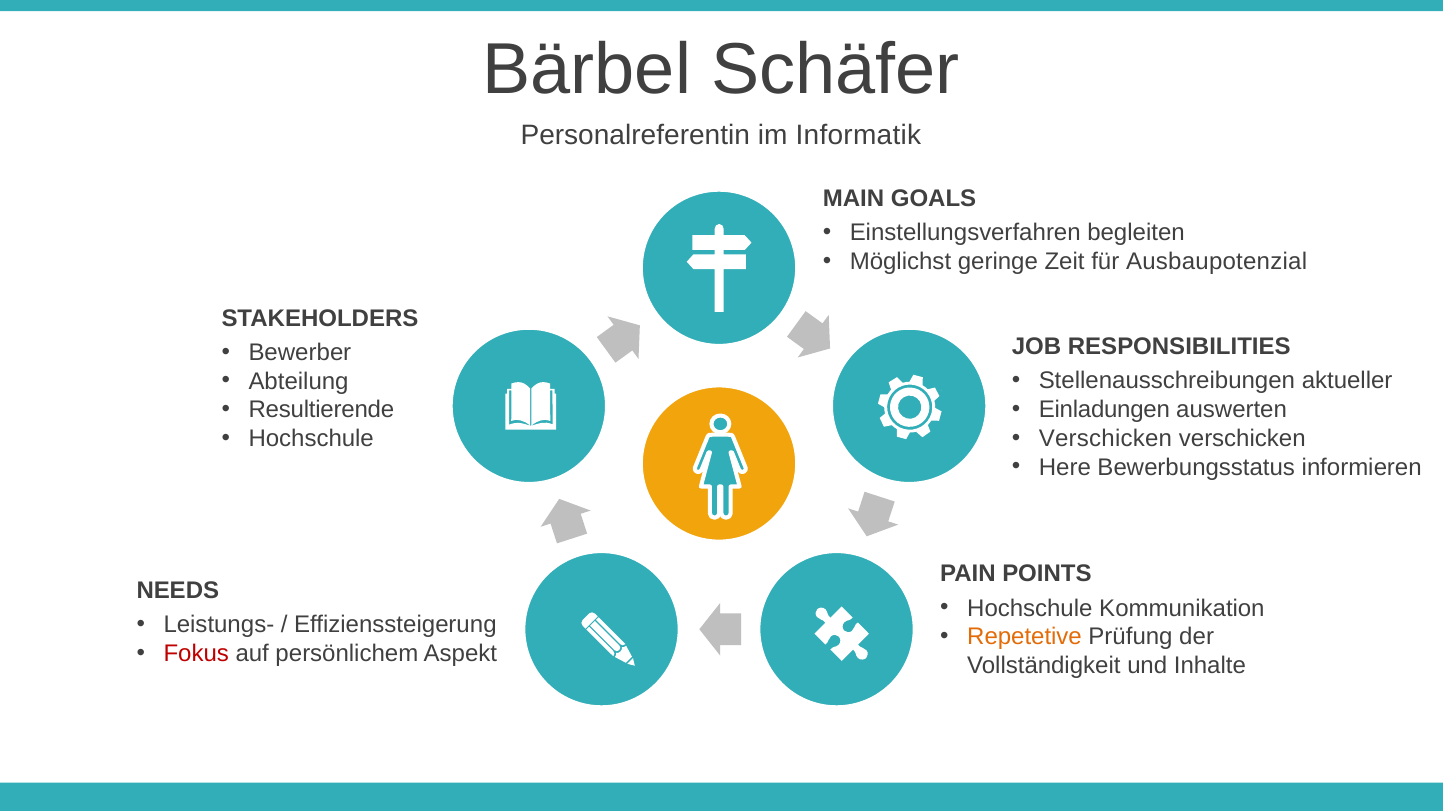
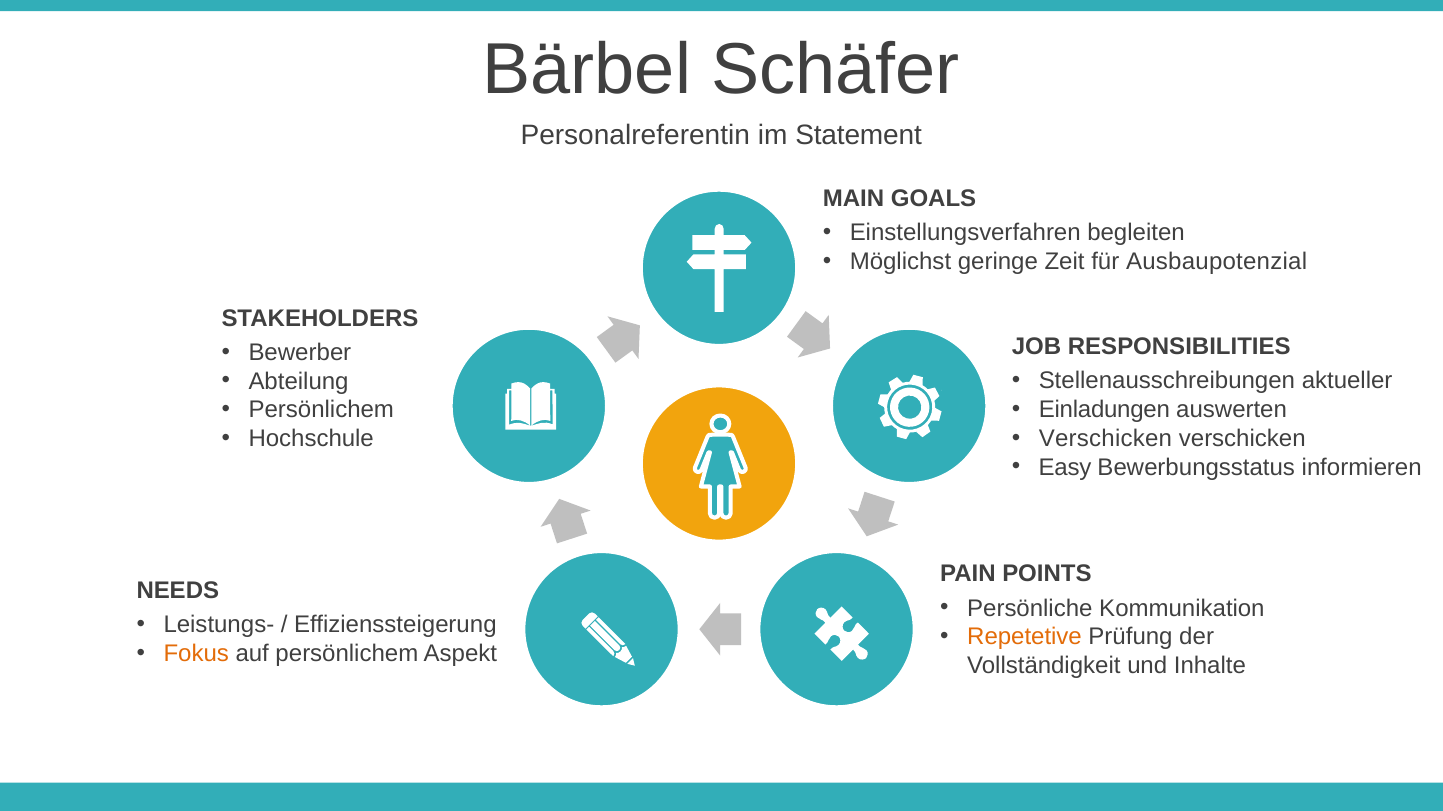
Informatik: Informatik -> Statement
Resultierende at (321, 410): Resultierende -> Persönlichem
Here: Here -> Easy
Hochschule at (1030, 609): Hochschule -> Persönliche
Fokus colour: red -> orange
